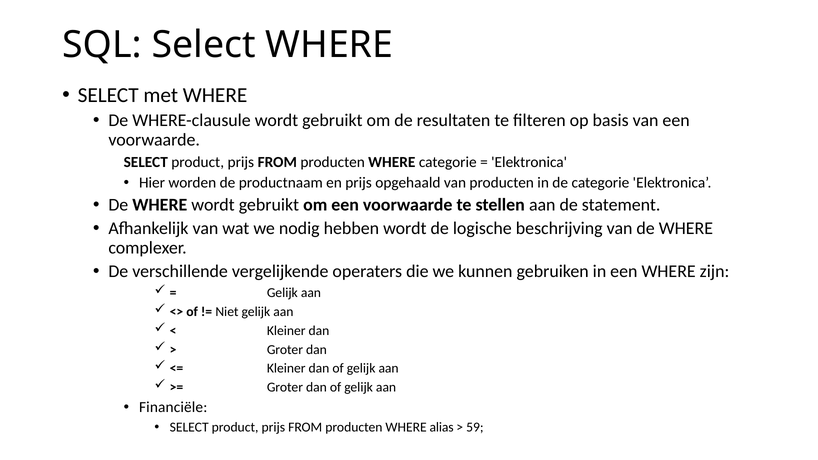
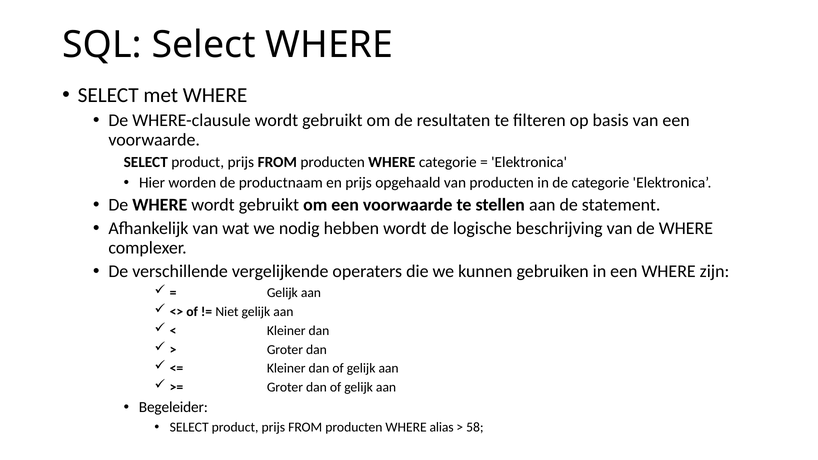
Financiële: Financiële -> Begeleider
59: 59 -> 58
